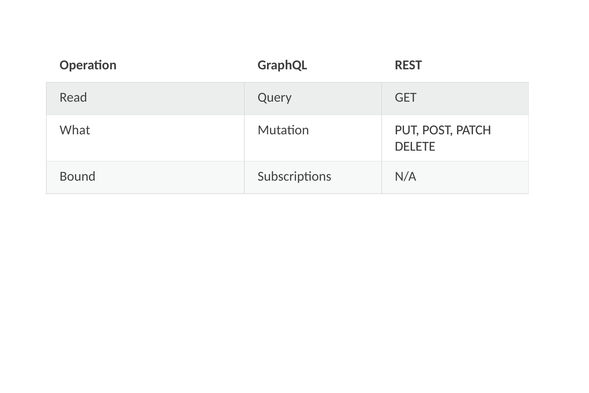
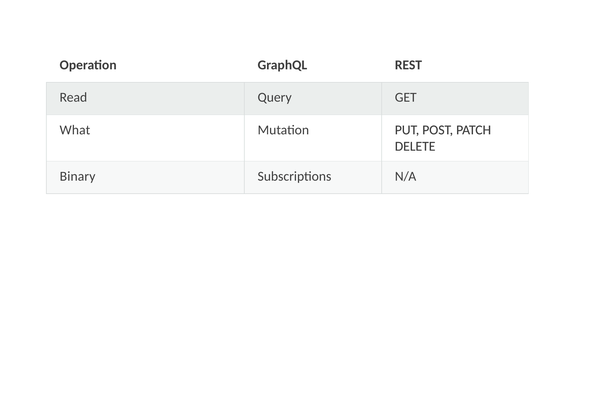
Bound: Bound -> Binary
